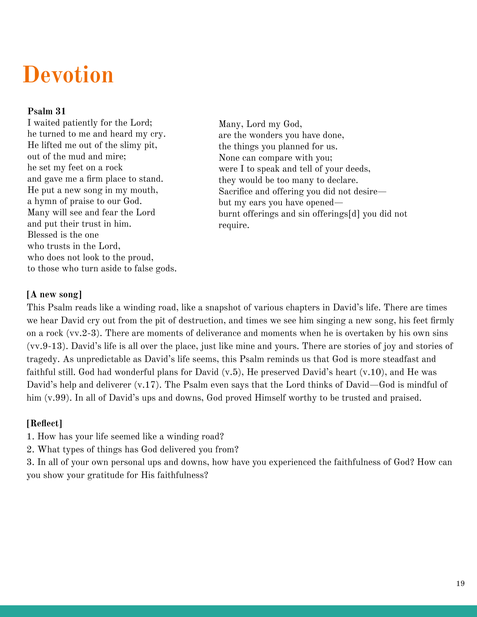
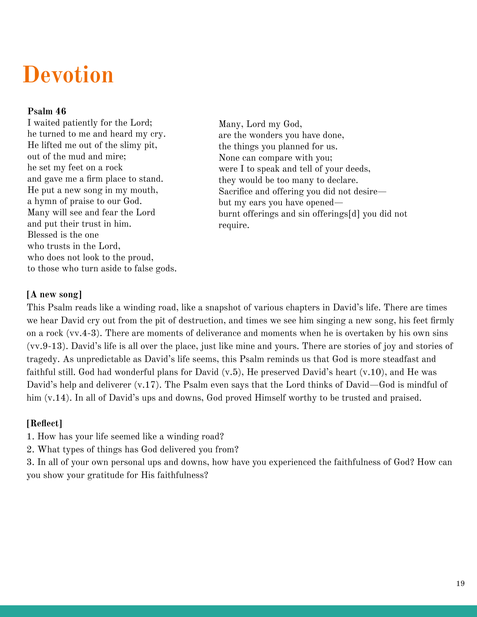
31: 31 -> 46
vv.2-3: vv.2-3 -> vv.4-3
v.99: v.99 -> v.14
